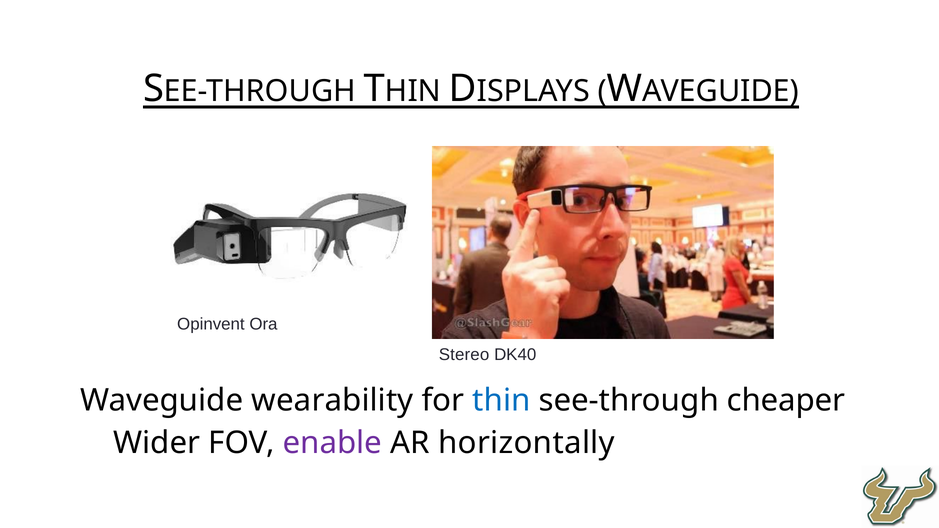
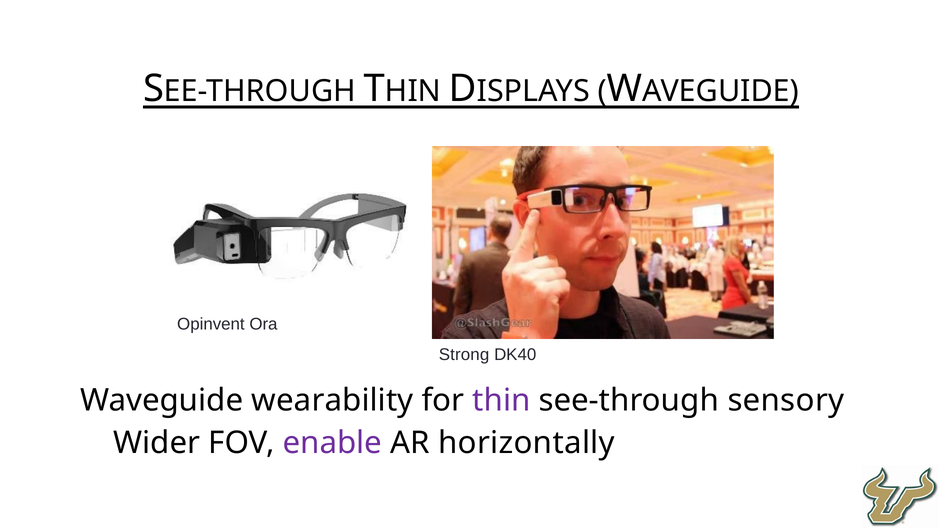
Stereo: Stereo -> Strong
thin colour: blue -> purple
cheaper: cheaper -> sensory
